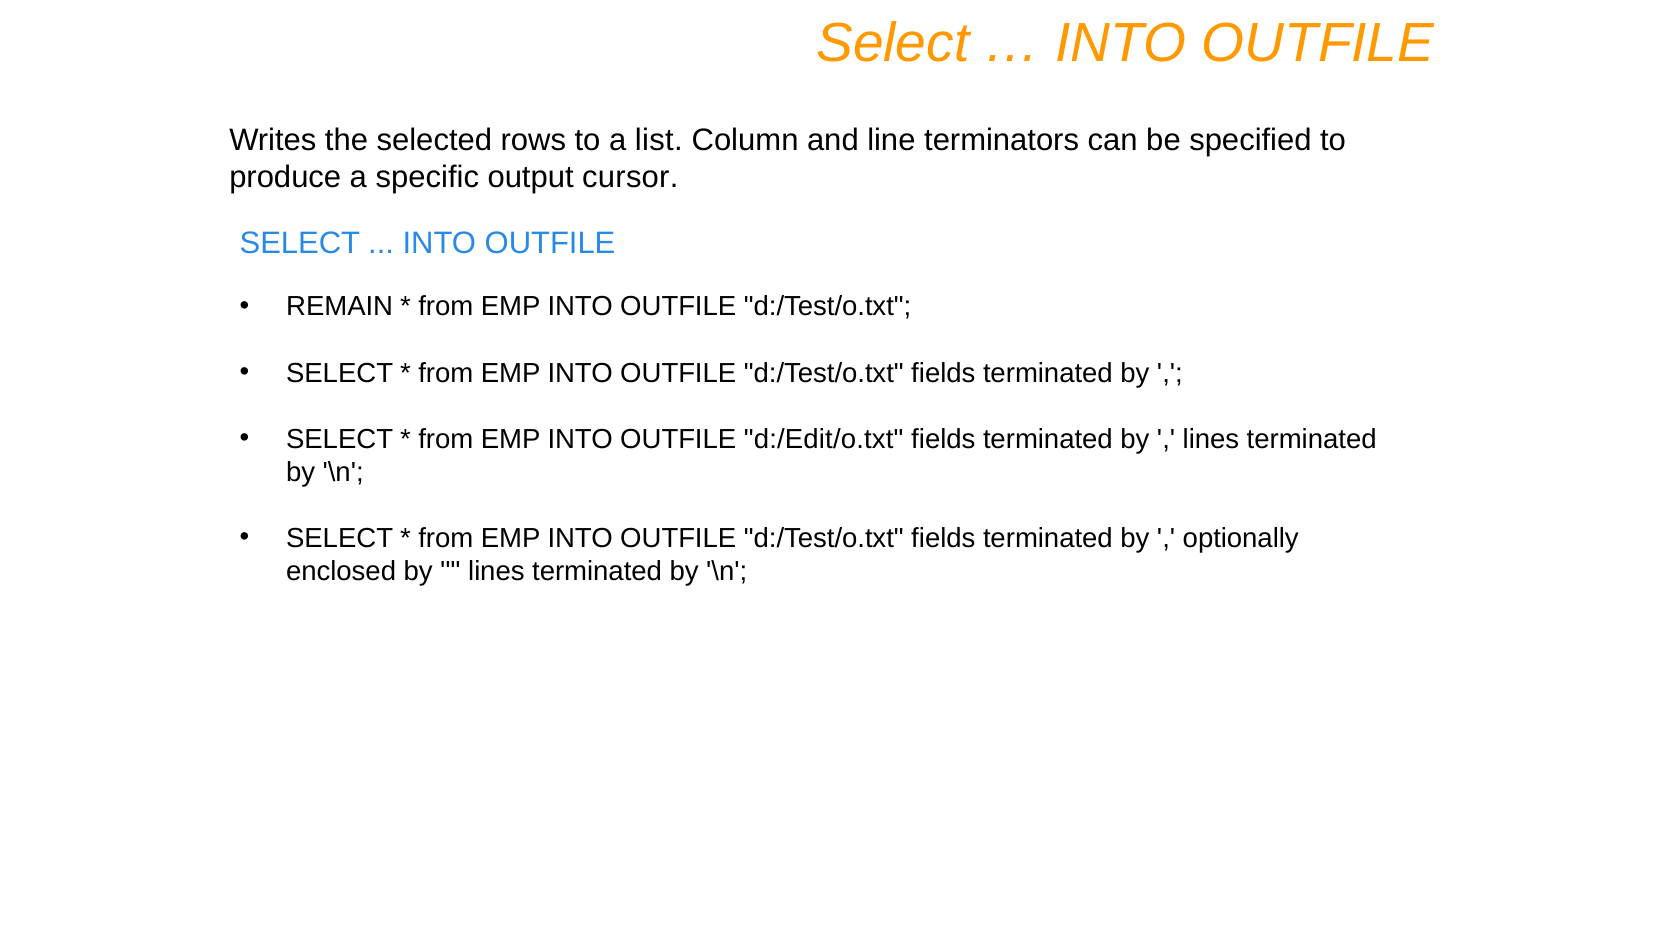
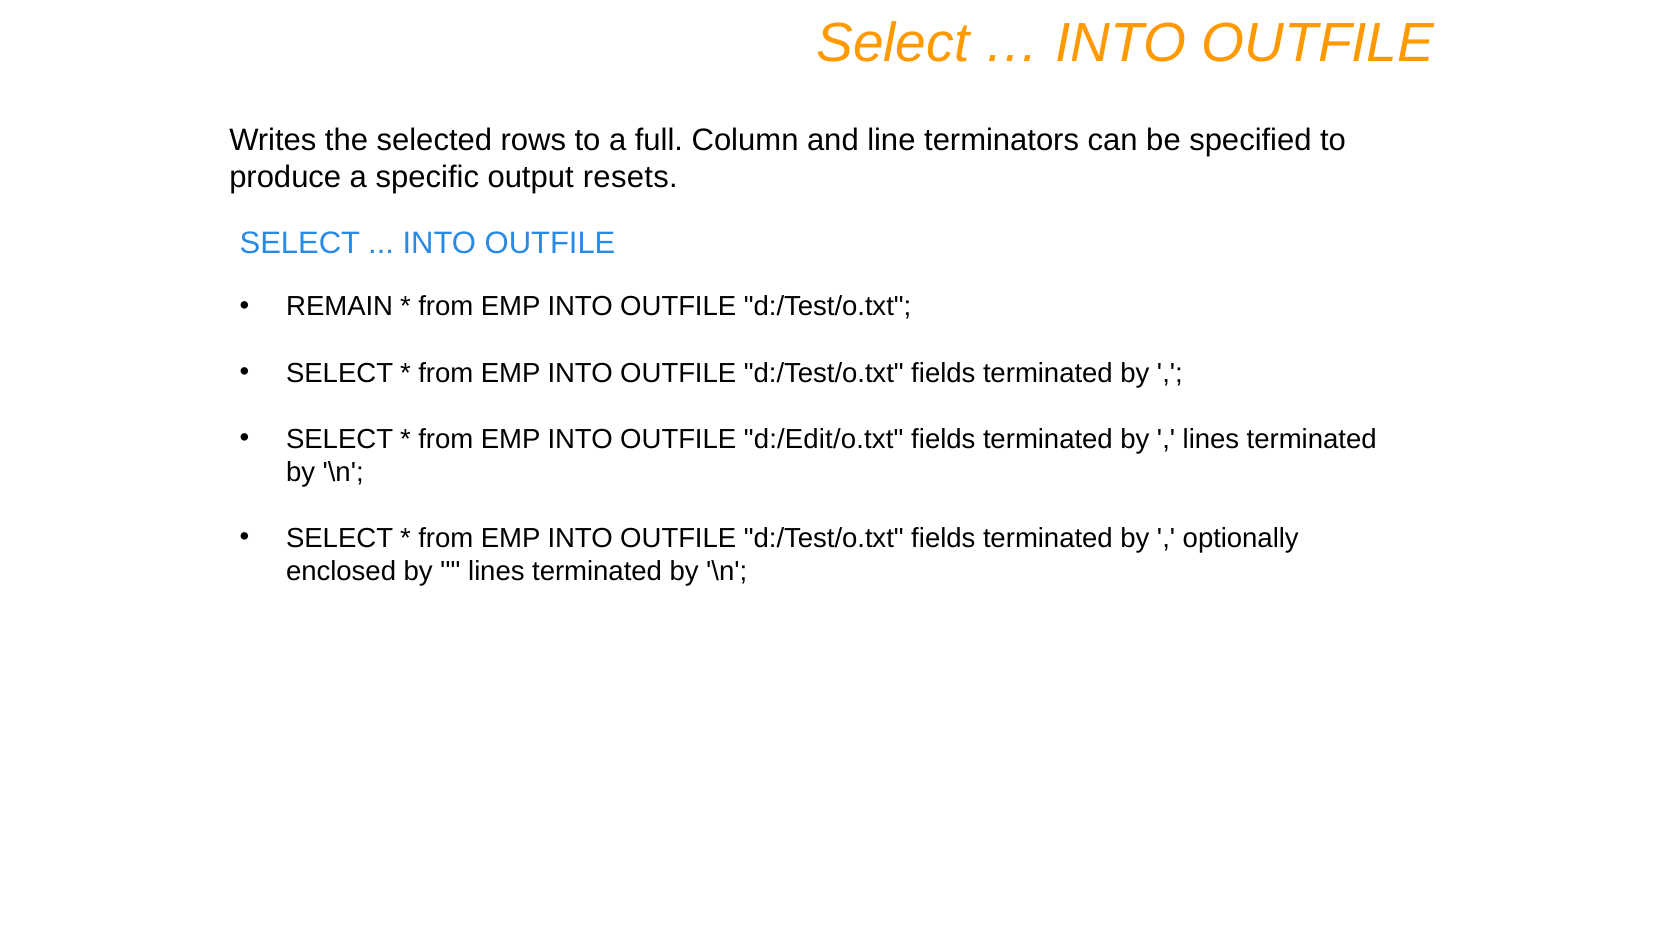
list: list -> full
cursor: cursor -> resets
